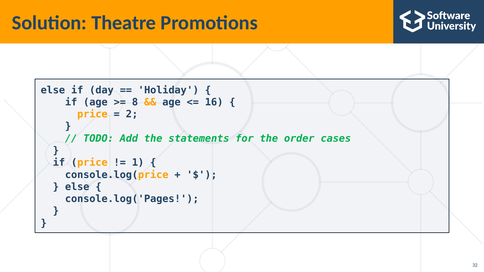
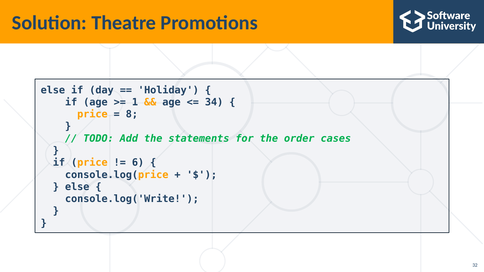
8: 8 -> 1
16: 16 -> 34
2: 2 -> 8
1: 1 -> 6
console.log('Pages: console.log('Pages -> console.log('Write
